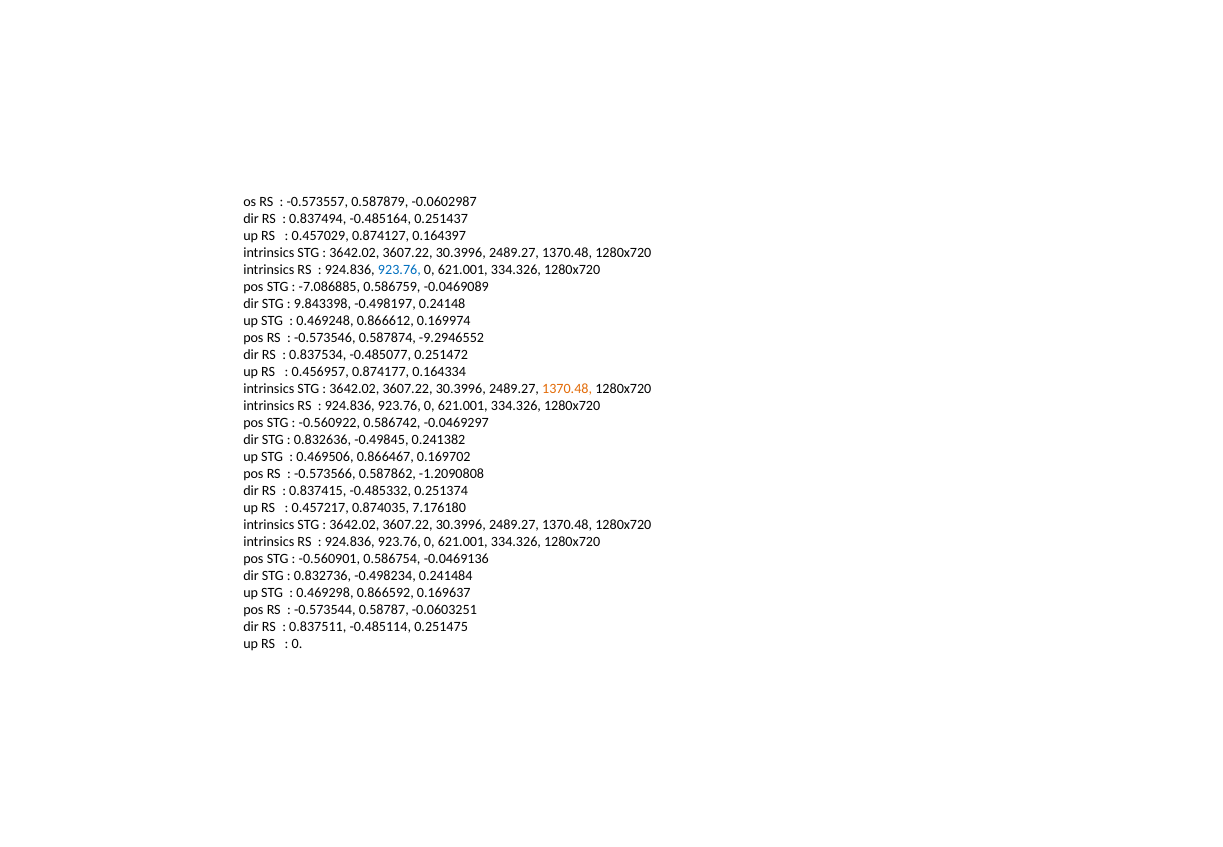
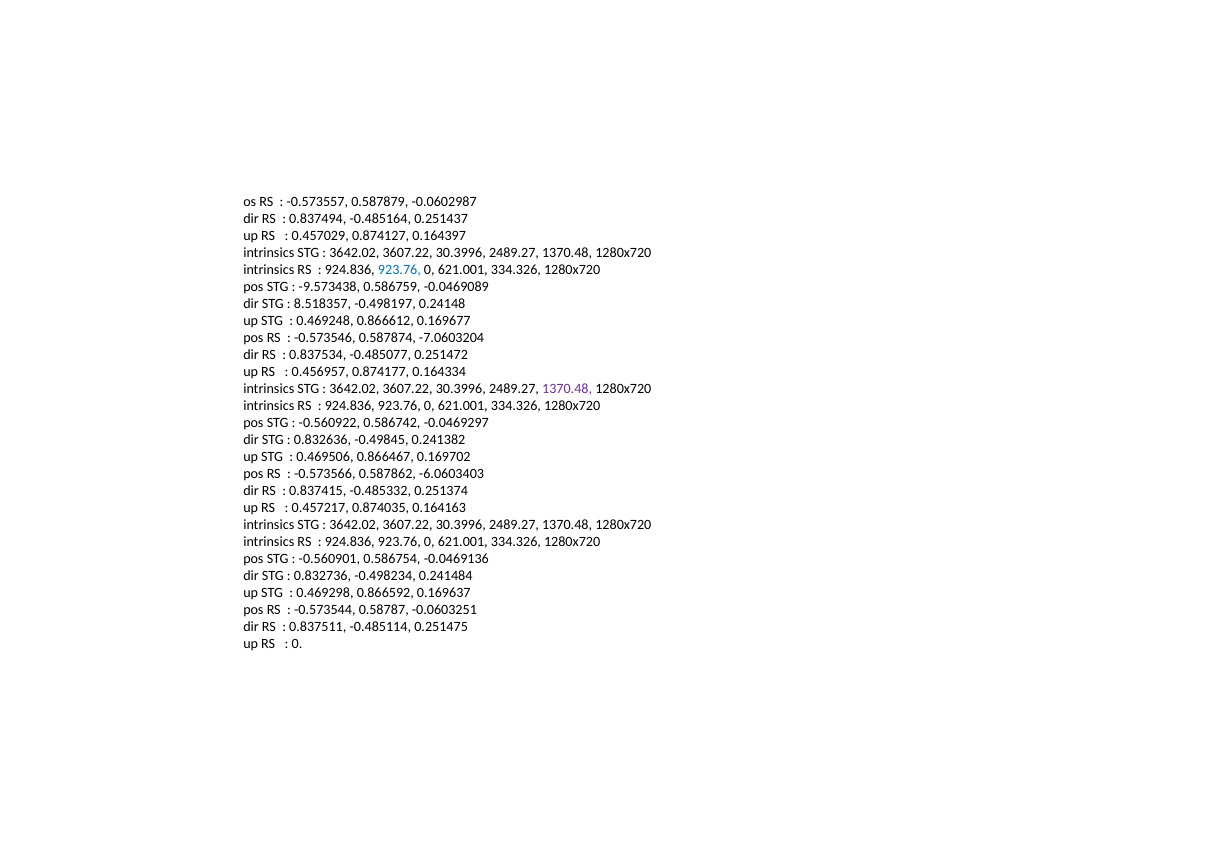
-7.086885: -7.086885 -> -9.573438
9.843398: 9.843398 -> 8.518357
0.169974: 0.169974 -> 0.169677
-9.2946552: -9.2946552 -> -7.0603204
1370.48 at (567, 389) colour: orange -> purple
-1.2090808: -1.2090808 -> -6.0603403
7.176180: 7.176180 -> 0.164163
